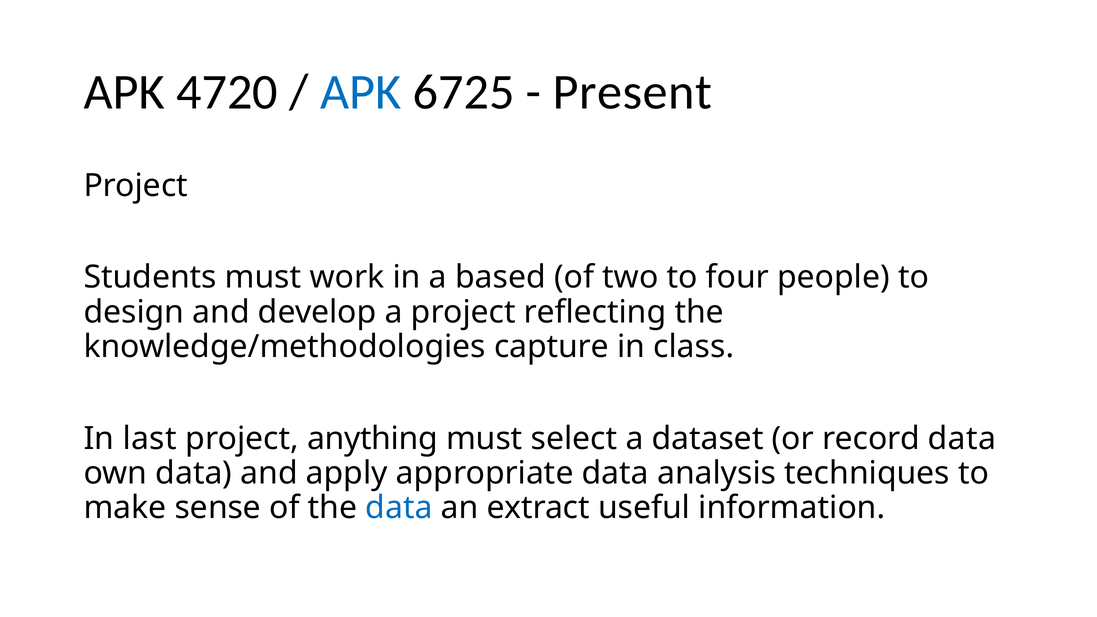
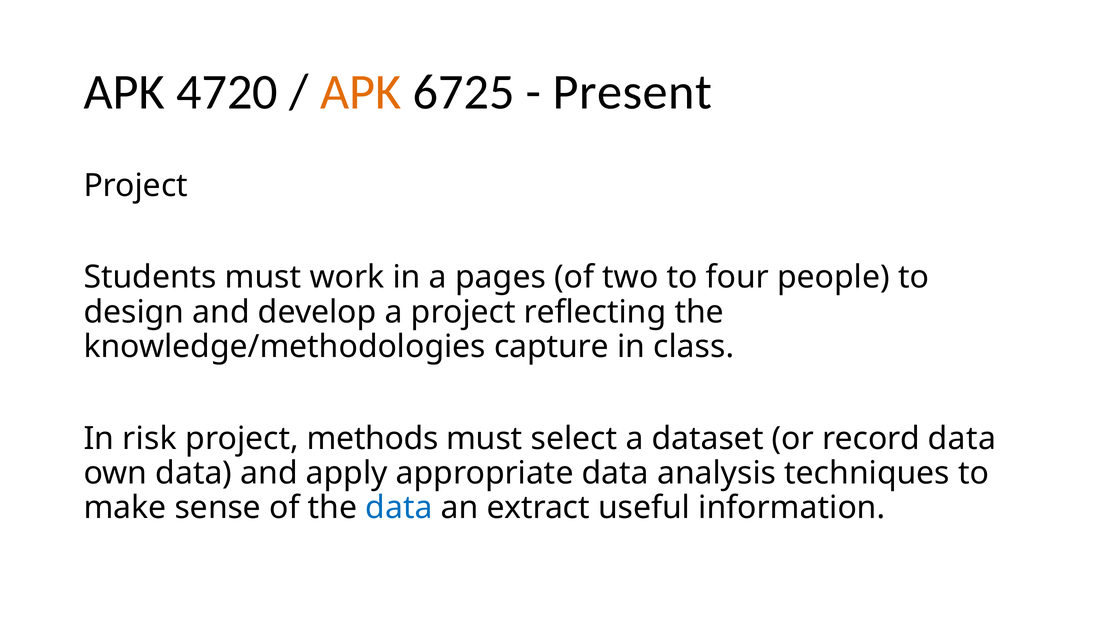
APK at (361, 92) colour: blue -> orange
based: based -> pages
last: last -> risk
anything: anything -> methods
